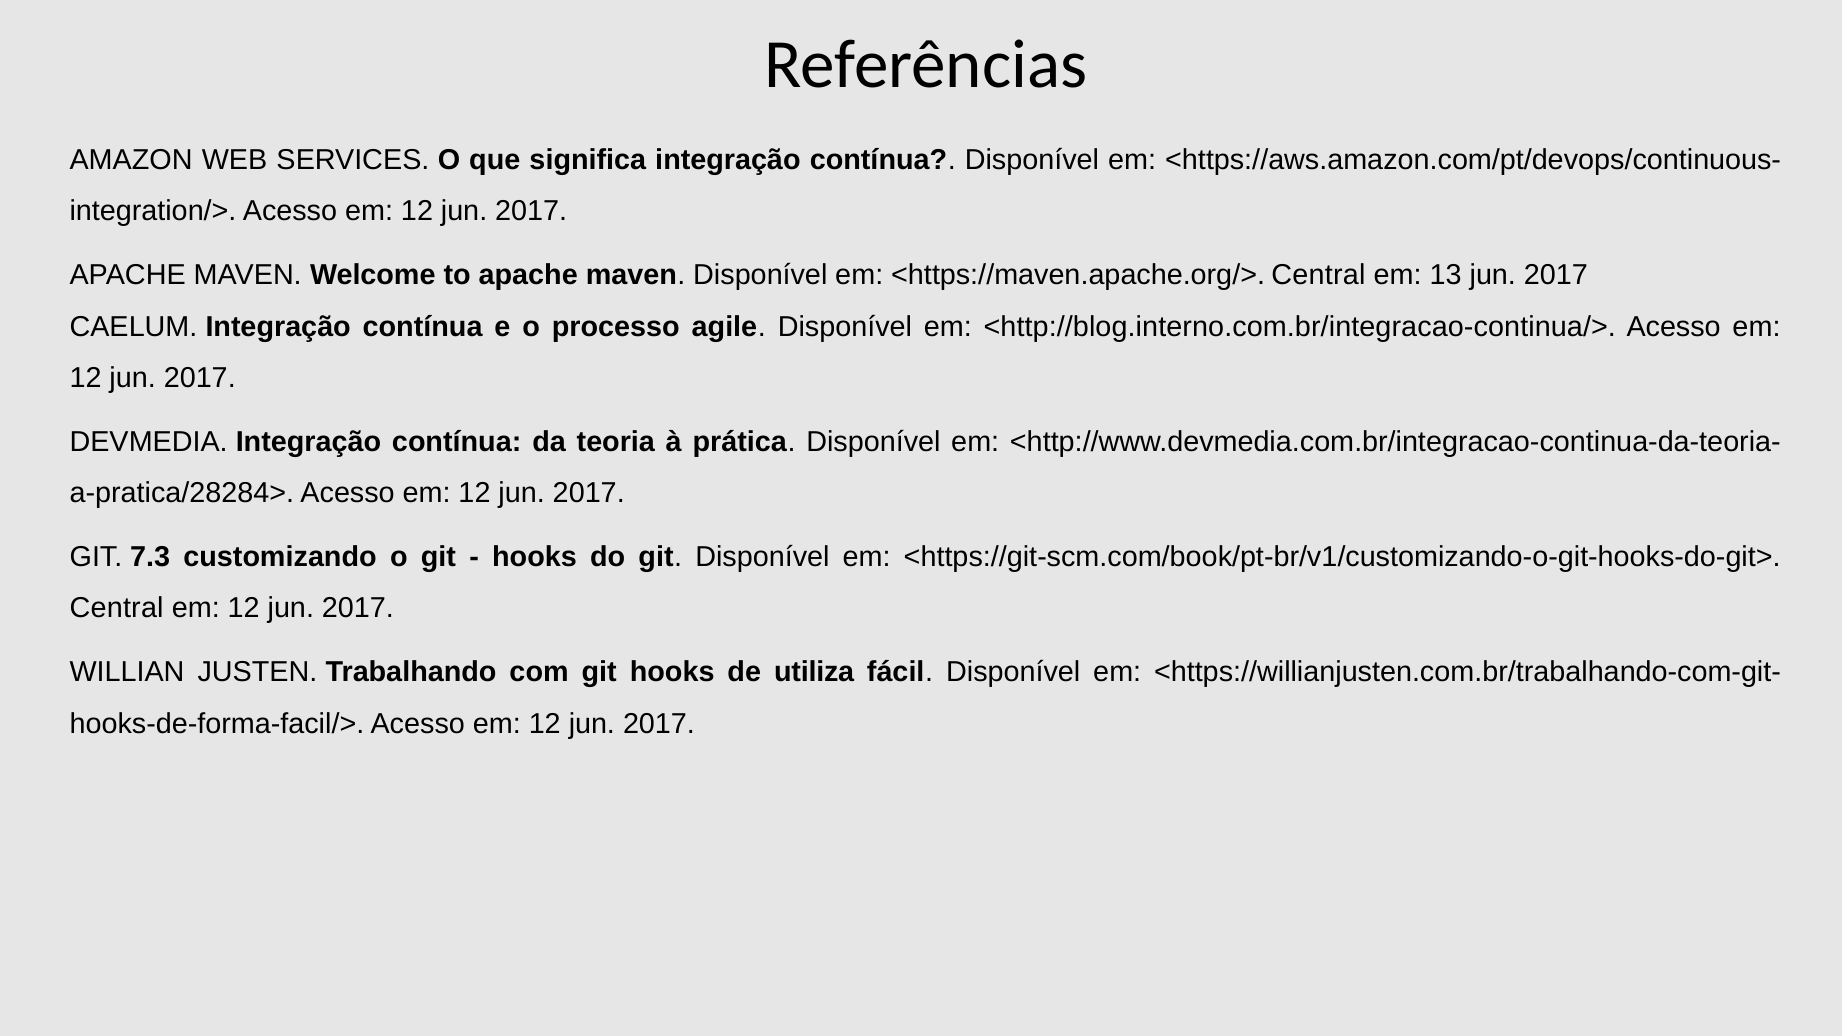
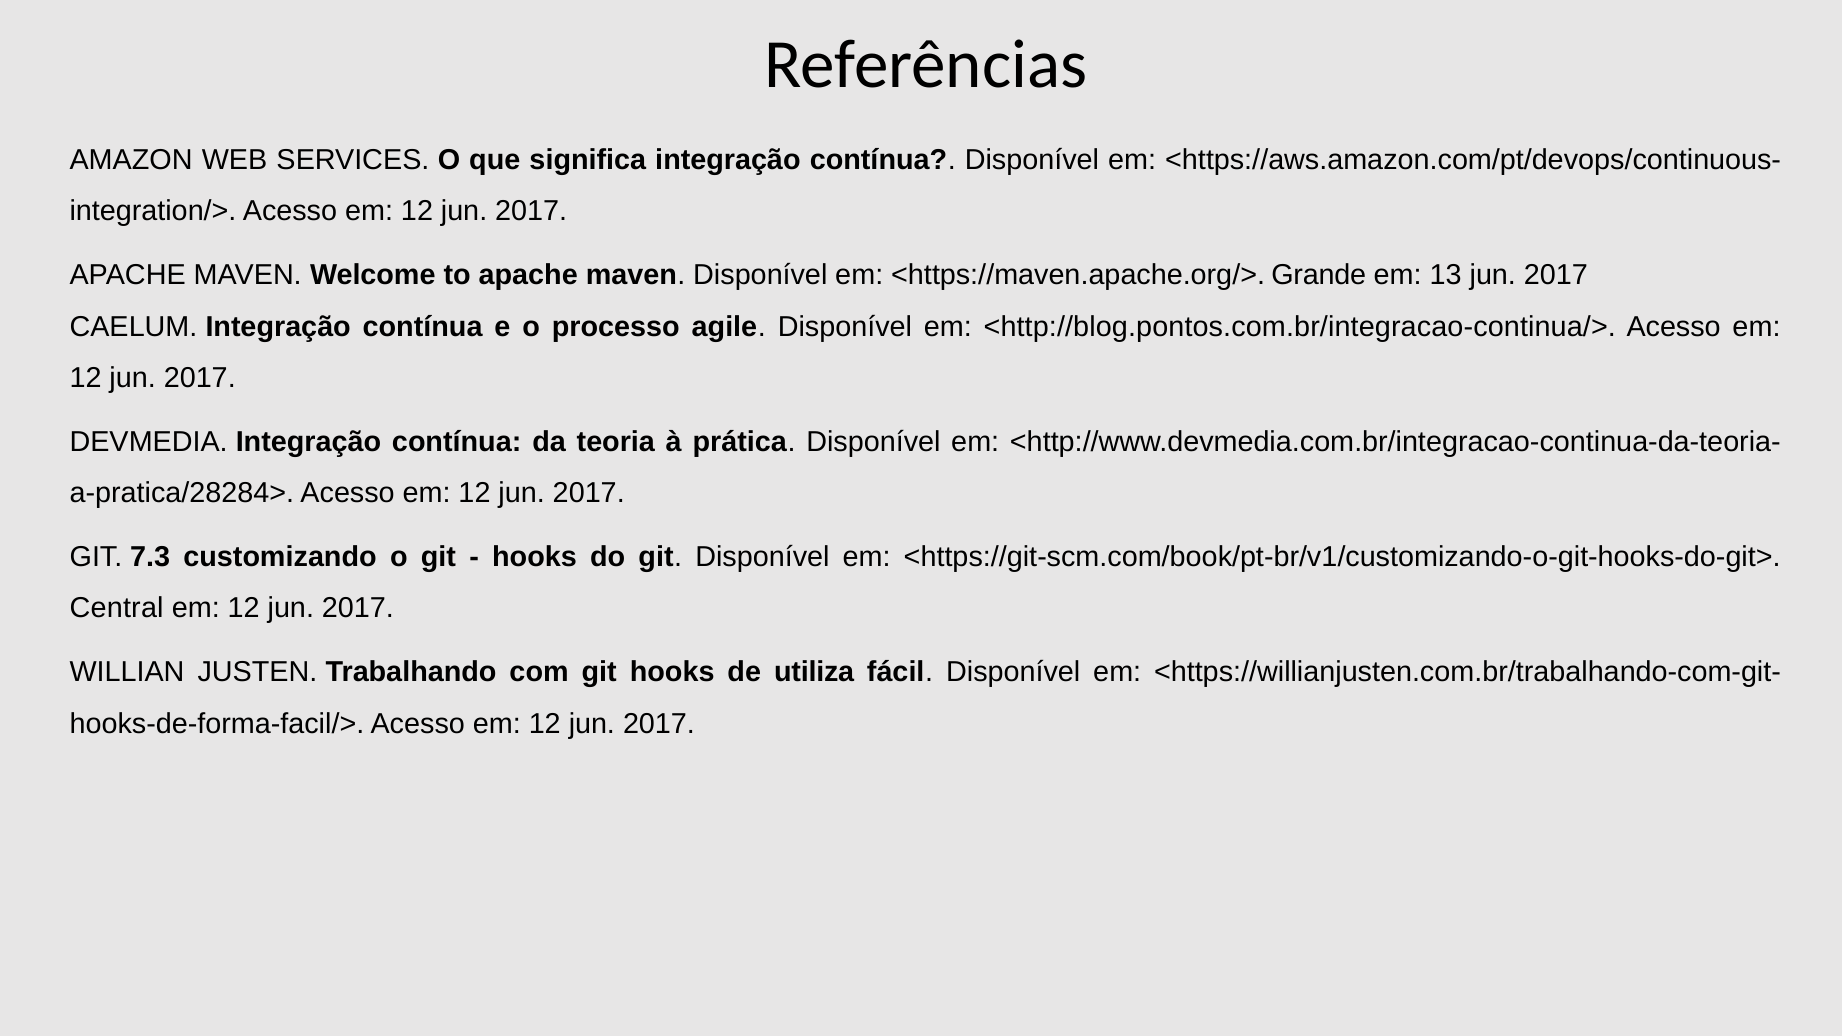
<https://maven.apache.org/> Central: Central -> Grande
<http://blog.interno.com.br/integracao-continua/>: <http://blog.interno.com.br/integracao-continua/> -> <http://blog.pontos.com.br/integracao-continua/>
